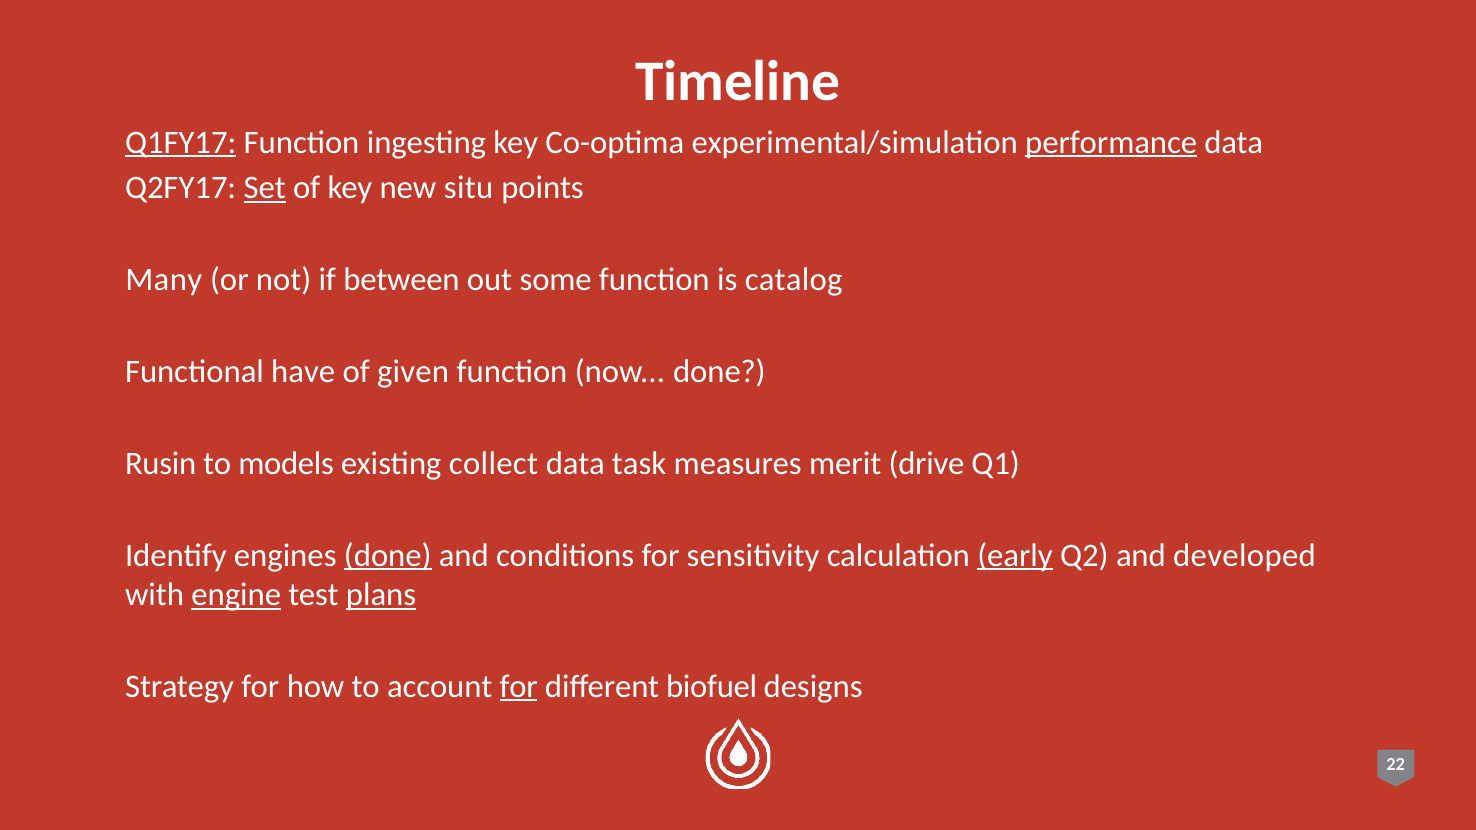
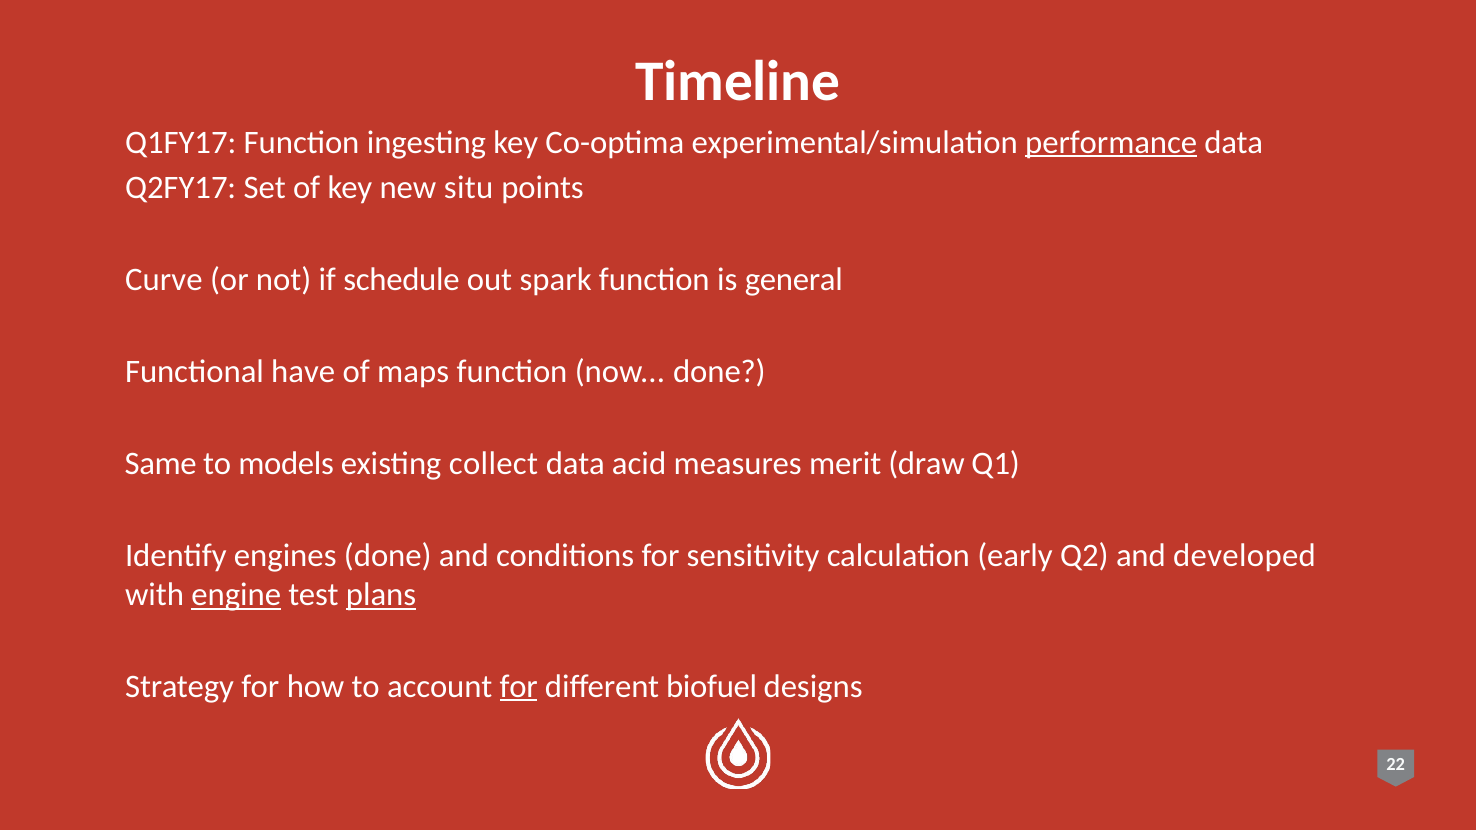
Q1FY17 underline: present -> none
Set underline: present -> none
Many: Many -> Curve
between: between -> schedule
some: some -> spark
catalog: catalog -> general
given: given -> maps
Rusin: Rusin -> Same
task: task -> acid
drive: drive -> draw
done at (388, 555) underline: present -> none
early underline: present -> none
